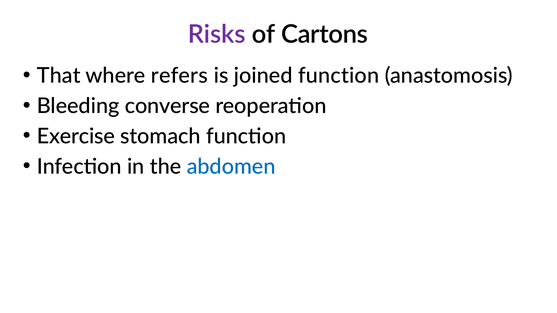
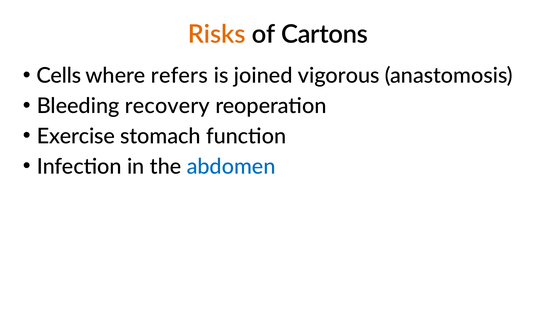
Risks colour: purple -> orange
That: That -> Cells
joined function: function -> vigorous
converse: converse -> recovery
